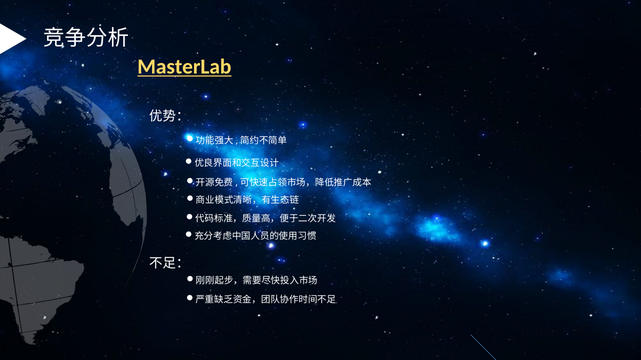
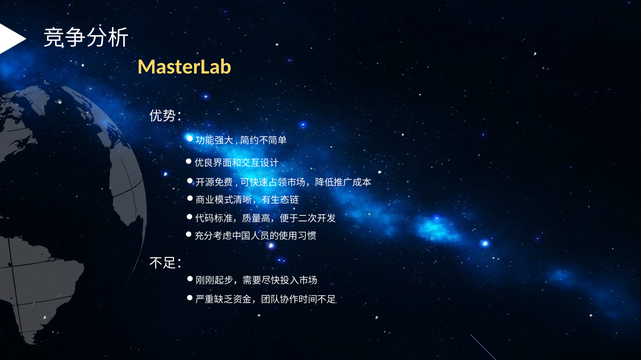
MasterLab underline: present -> none
